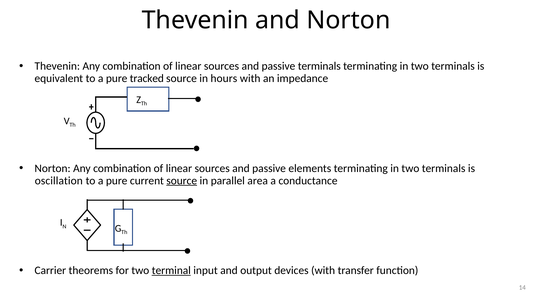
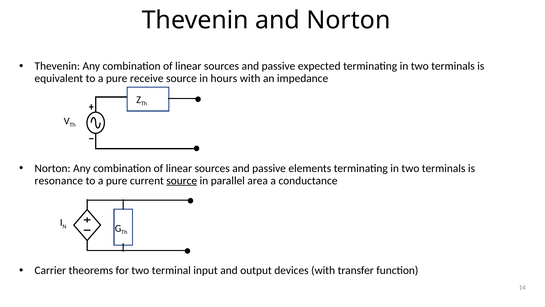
passive terminals: terminals -> expected
tracked: tracked -> receive
oscillation: oscillation -> resonance
terminal underline: present -> none
